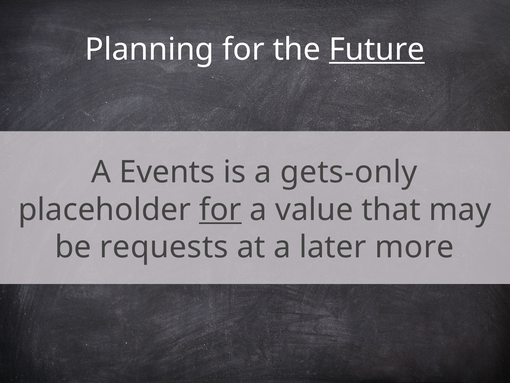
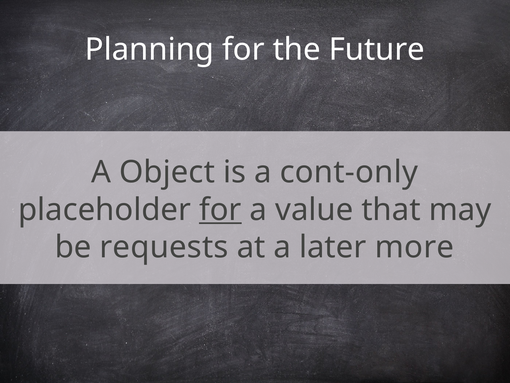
Future underline: present -> none
Events: Events -> Object
gets-only: gets-only -> cont-only
